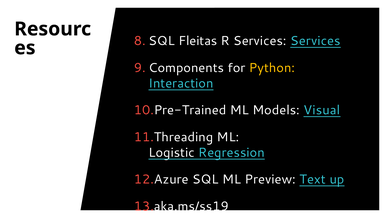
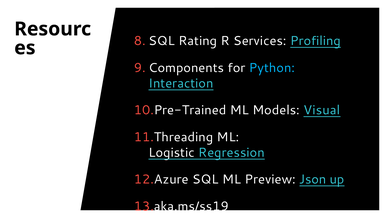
Fleitas: Fleitas -> Rating
Services Services: Services -> Profiling
Python colour: yellow -> light blue
Text: Text -> Json
